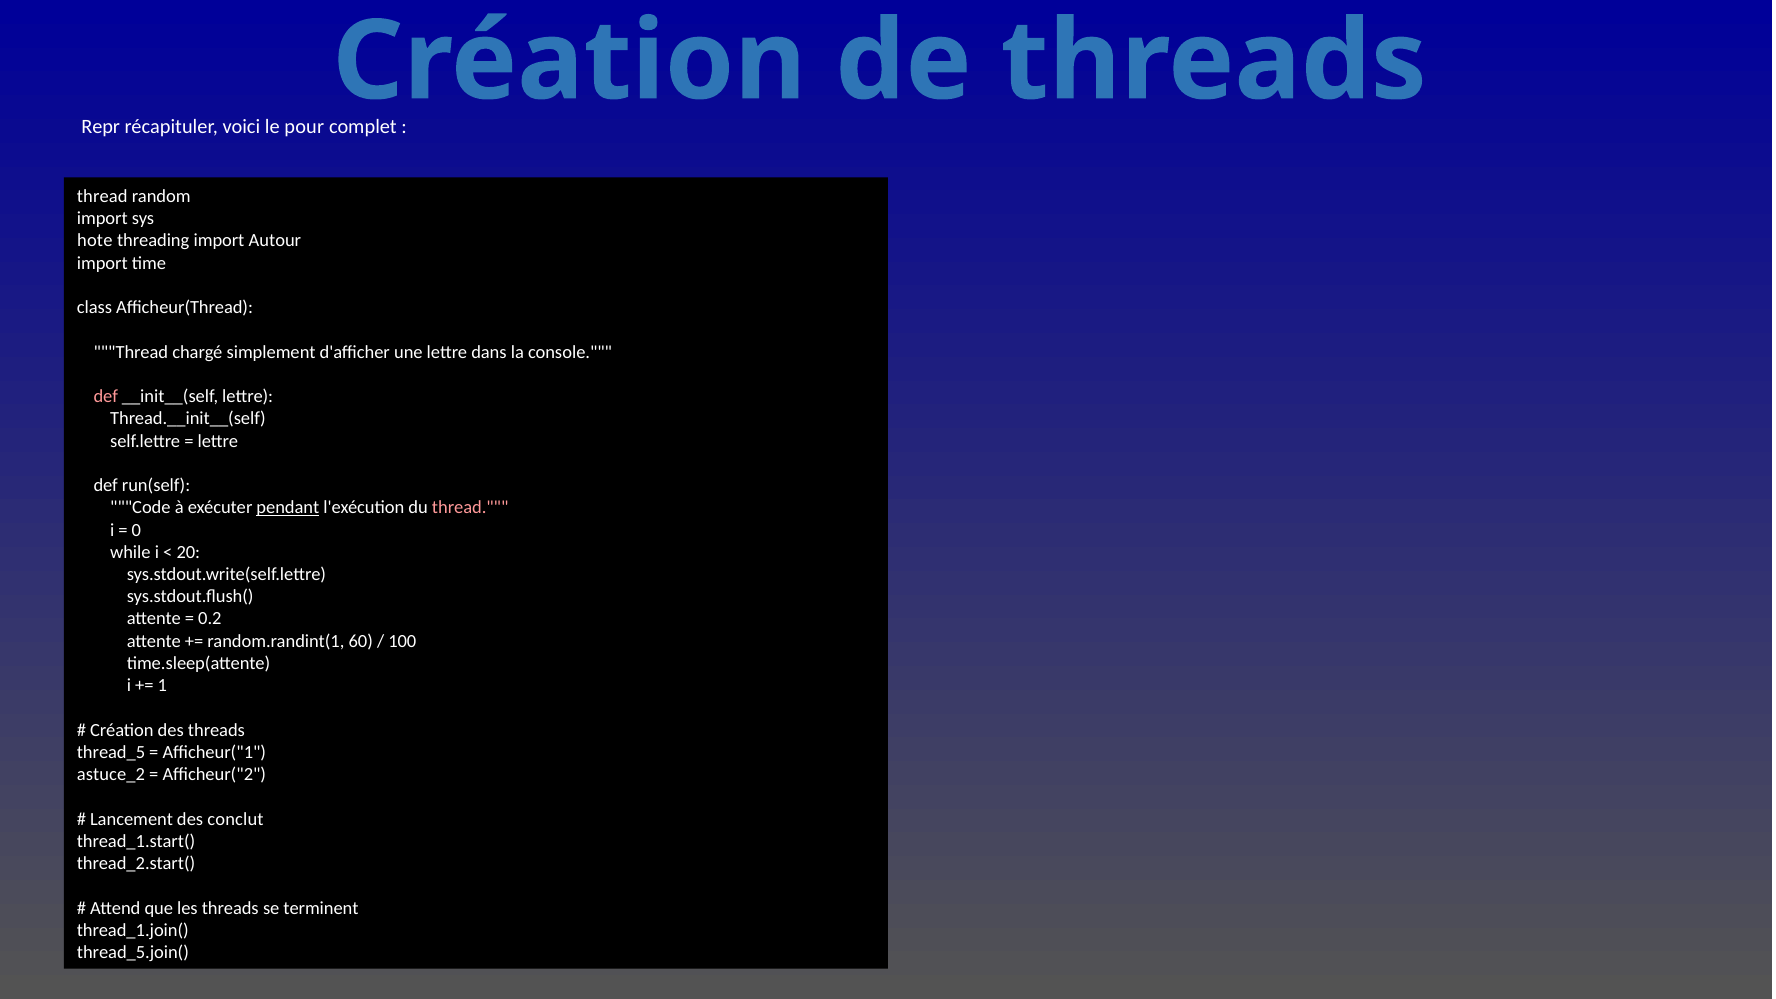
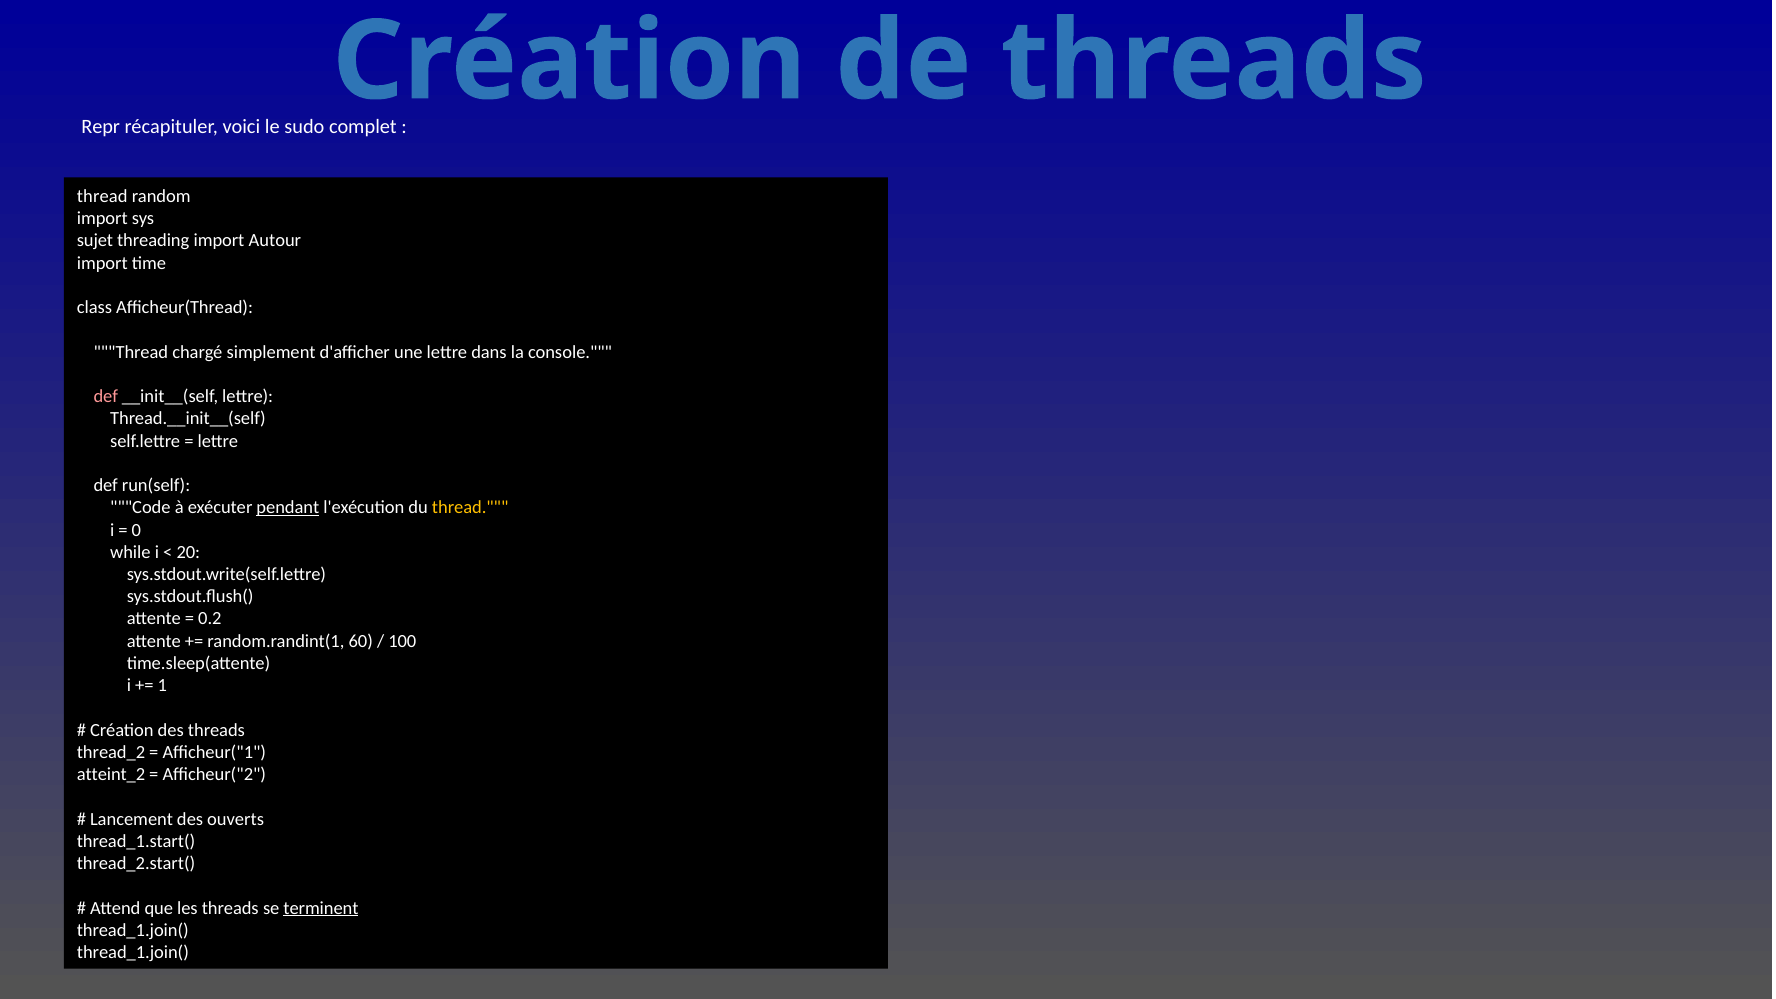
pour: pour -> sudo
hote: hote -> sujet
thread at (470, 508) colour: pink -> yellow
thread_5: thread_5 -> thread_2
astuce_2: astuce_2 -> atteint_2
conclut: conclut -> ouverts
terminent underline: none -> present
thread_5.join( at (133, 952): thread_5.join( -> thread_1.join(
